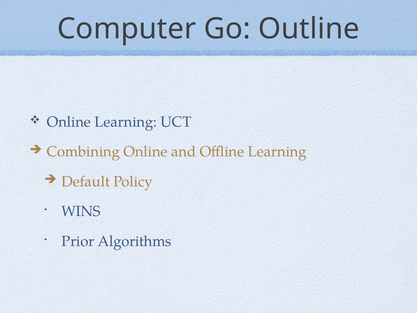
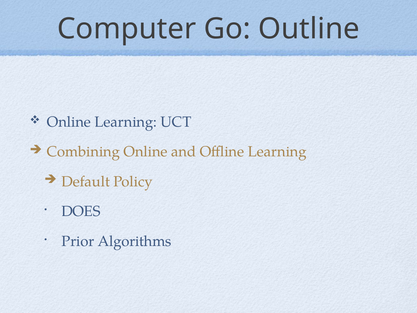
WINS: WINS -> DOES
